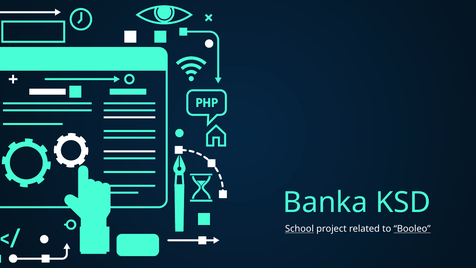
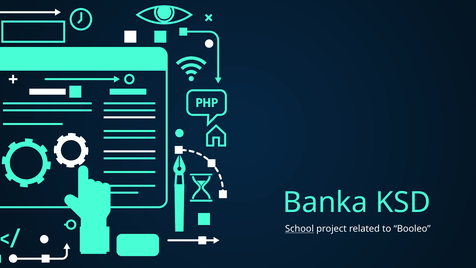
Booleo underline: present -> none
